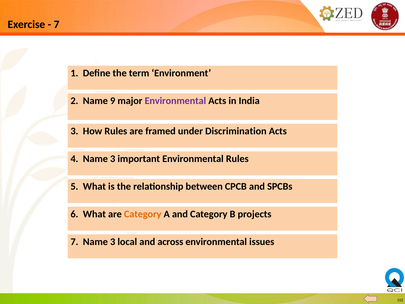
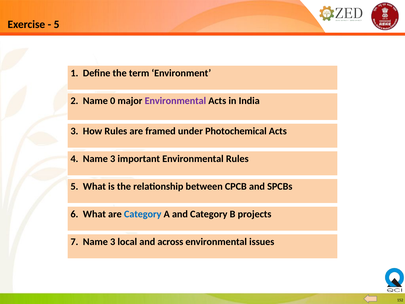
7 at (57, 25): 7 -> 5
9: 9 -> 0
Discrimination: Discrimination -> Photochemical
Category at (143, 214) colour: orange -> blue
